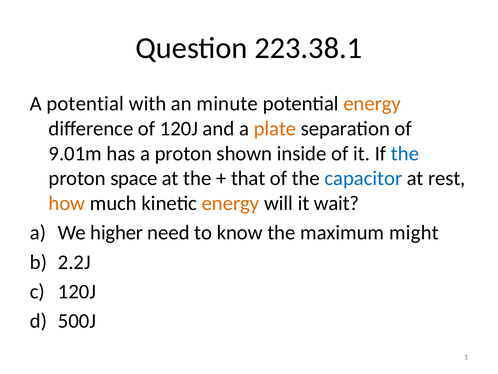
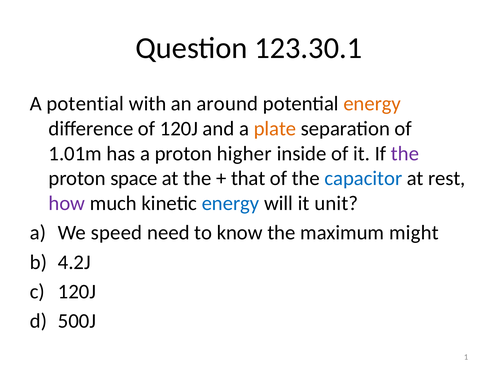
223.38.1: 223.38.1 -> 123.30.1
minute: minute -> around
9.01m: 9.01m -> 1.01m
shown: shown -> higher
the at (405, 153) colour: blue -> purple
how colour: orange -> purple
energy at (231, 203) colour: orange -> blue
wait: wait -> unit
higher: higher -> speed
2.2J: 2.2J -> 4.2J
